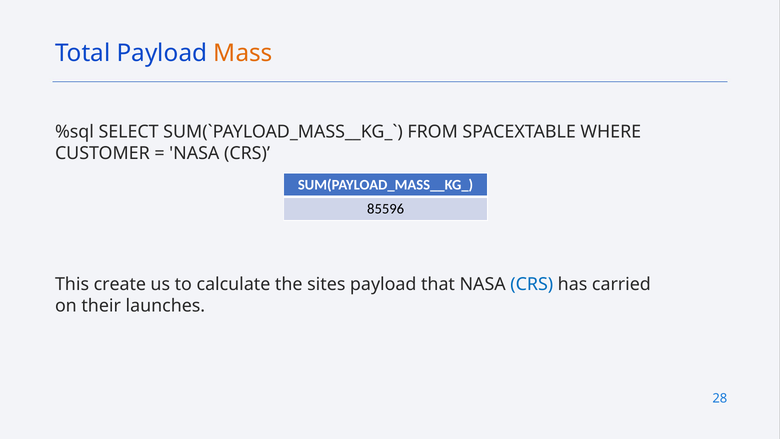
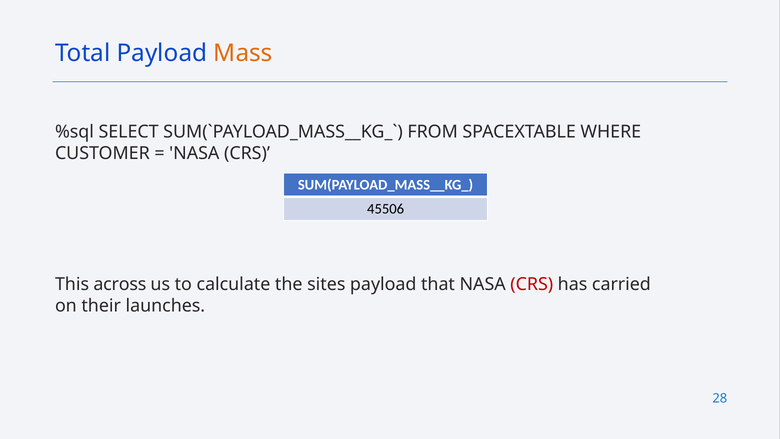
85596: 85596 -> 45506
create: create -> across
CRS at (532, 284) colour: blue -> red
